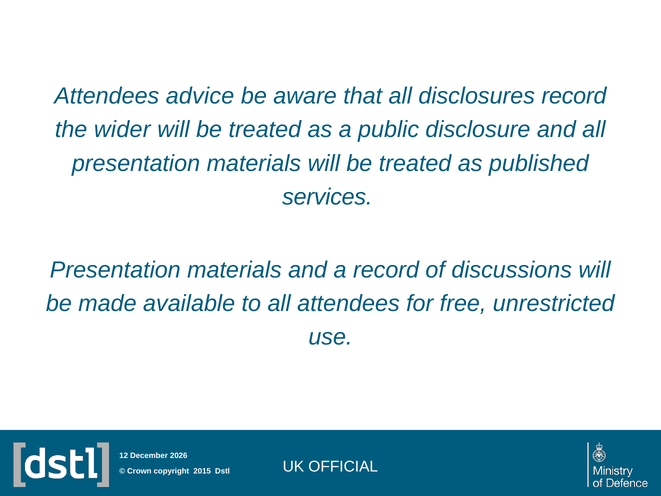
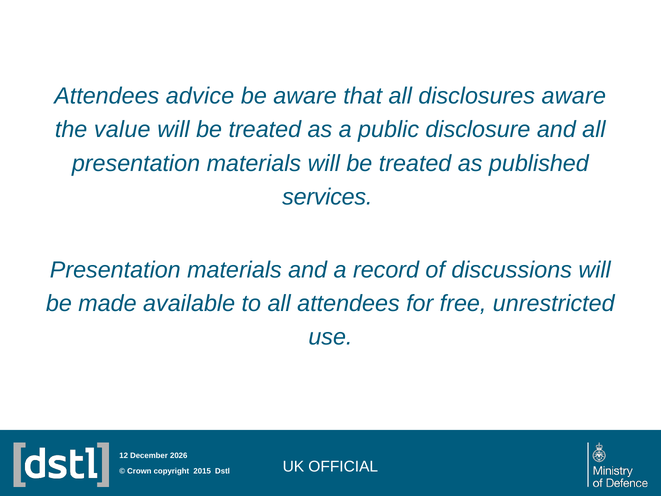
disclosures record: record -> aware
wider: wider -> value
